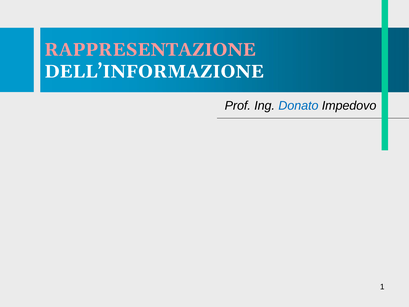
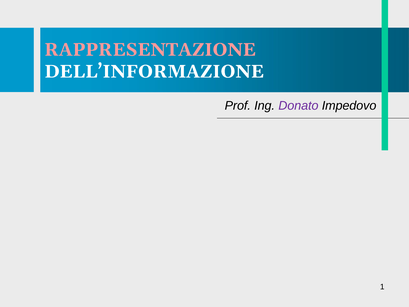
Donato colour: blue -> purple
